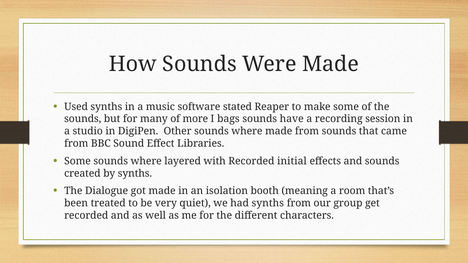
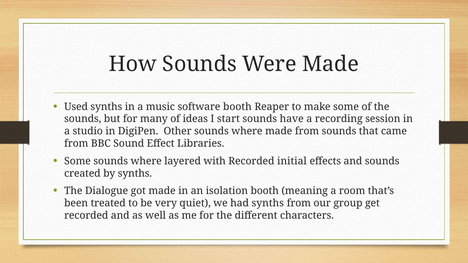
software stated: stated -> booth
more: more -> ideas
bags: bags -> start
